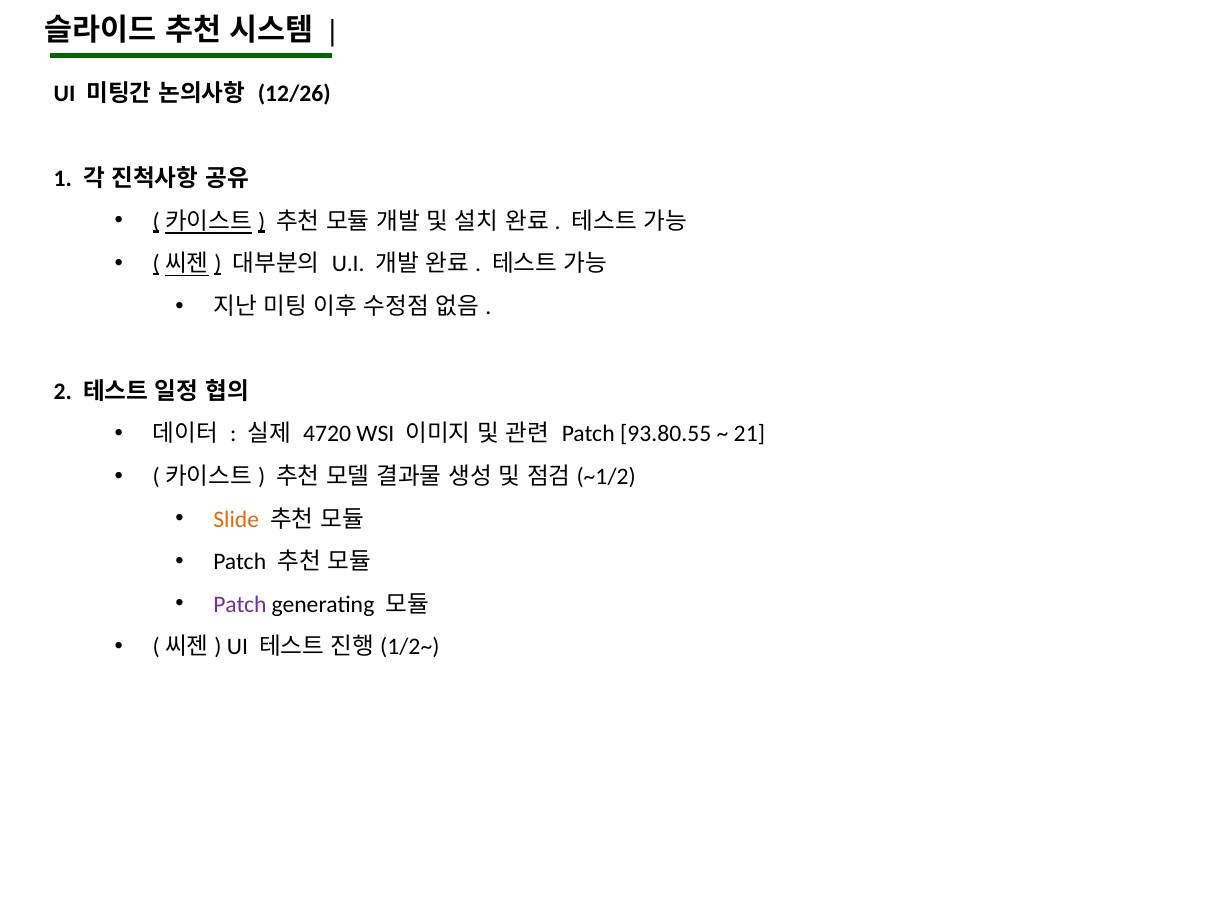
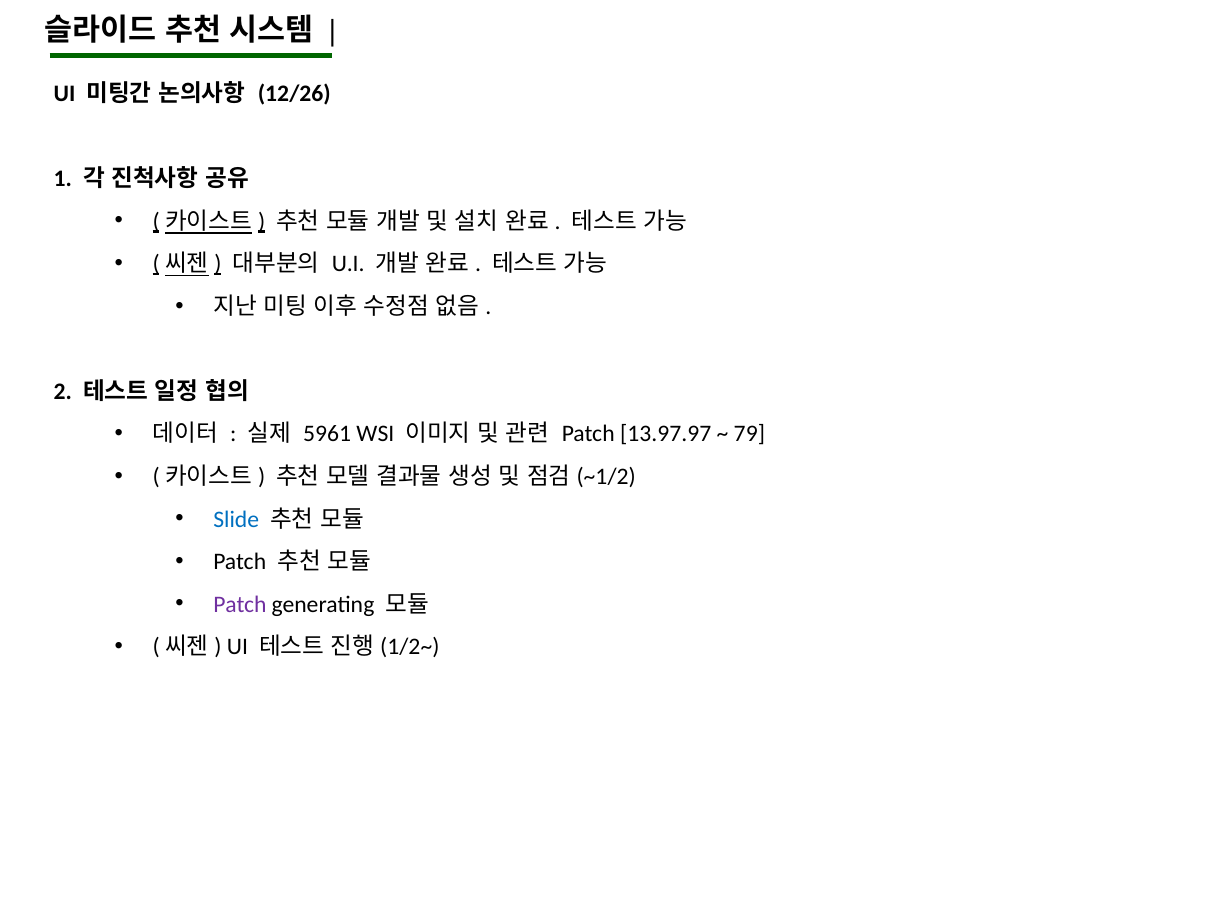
4720: 4720 -> 5961
93.80.55: 93.80.55 -> 13.97.97
21: 21 -> 79
Slide colour: orange -> blue
